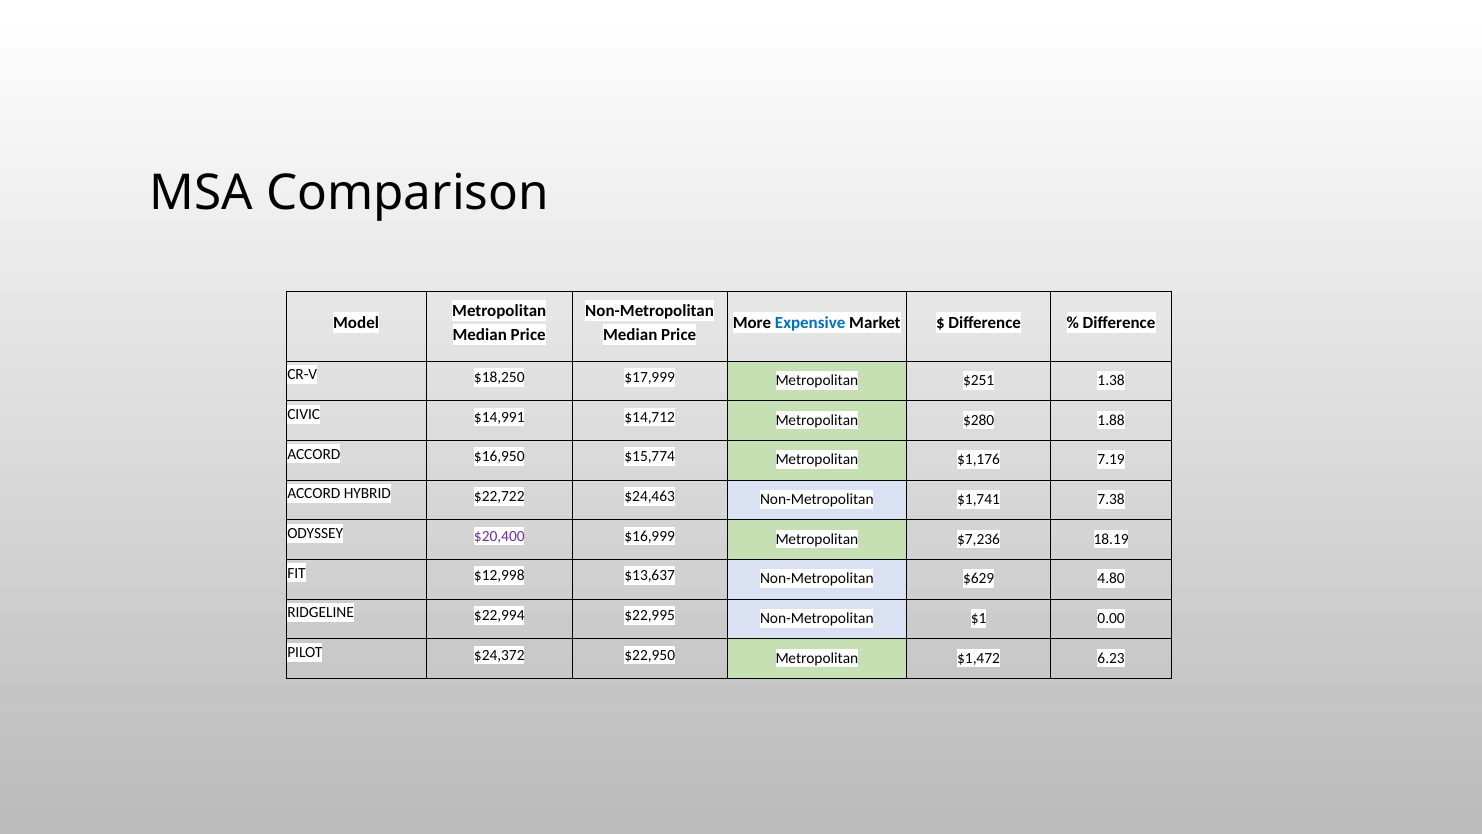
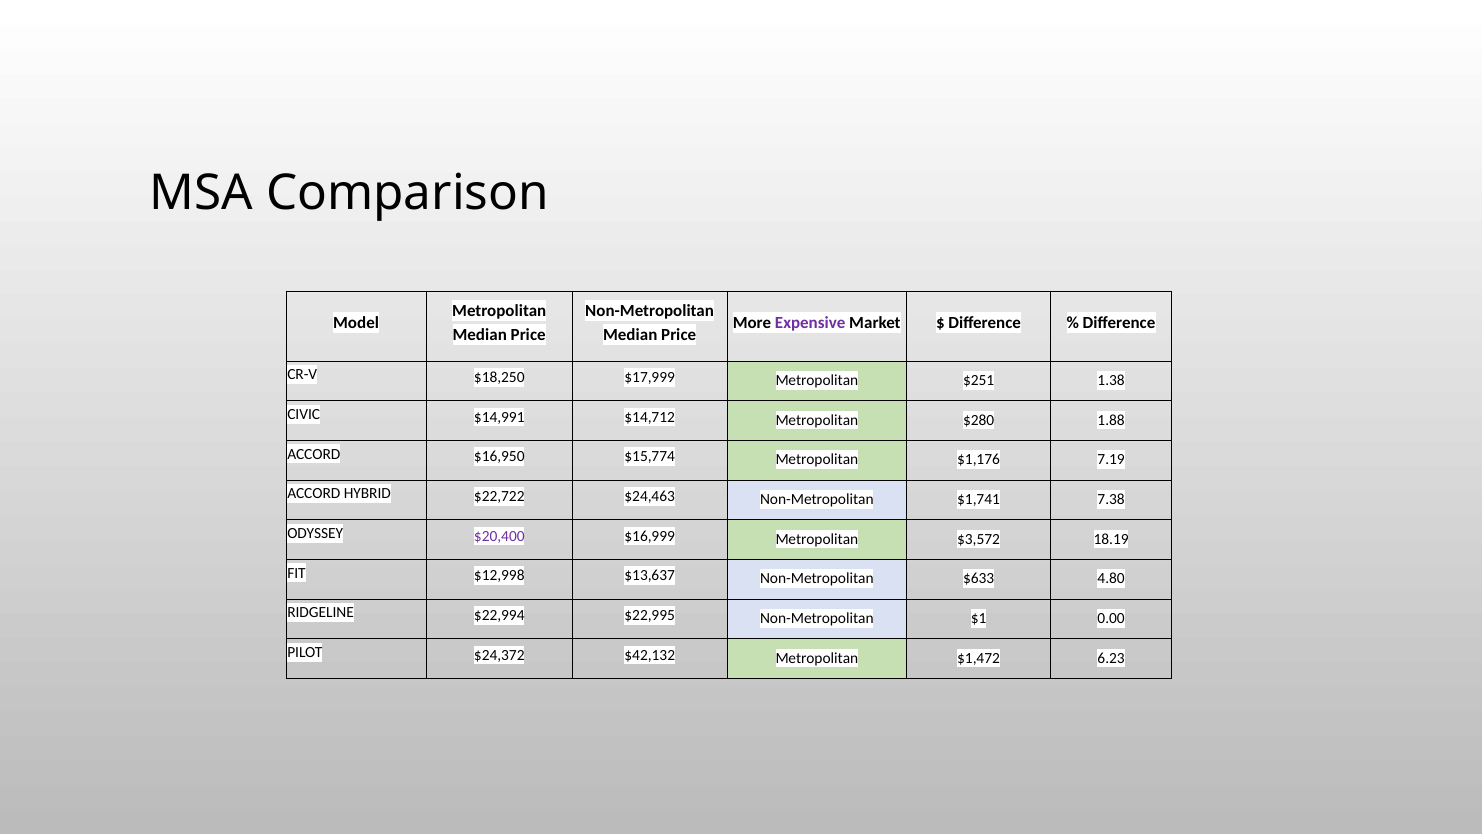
Expensive colour: blue -> purple
$7,236: $7,236 -> $3,572
$629: $629 -> $633
$22,950: $22,950 -> $42,132
